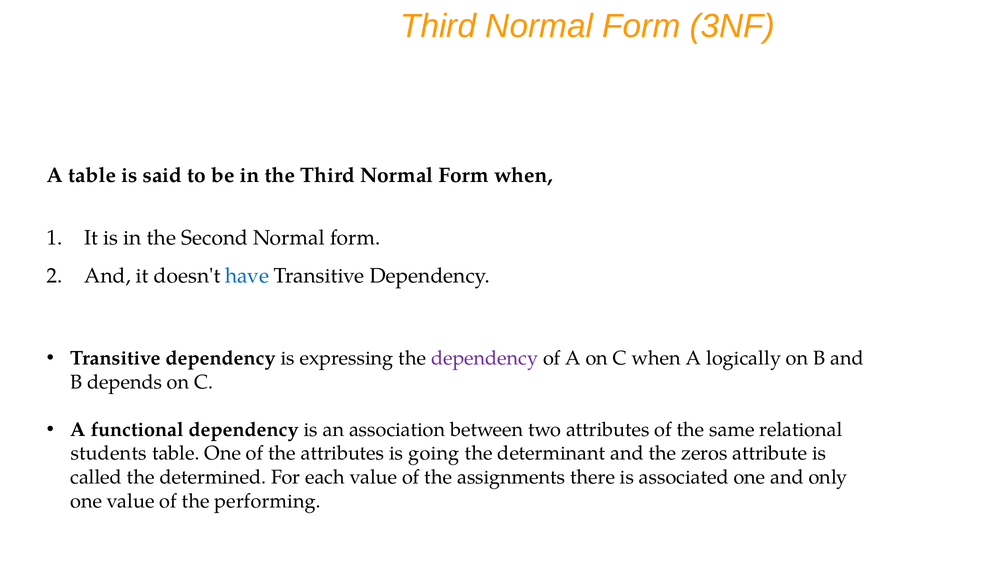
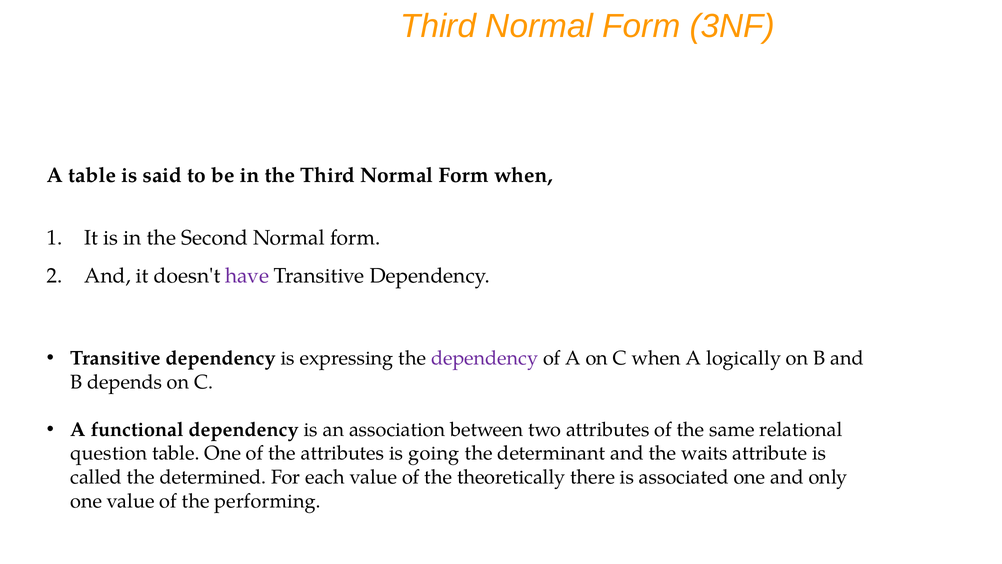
have colour: blue -> purple
students: students -> question
zeros: zeros -> waits
assignments: assignments -> theoretically
